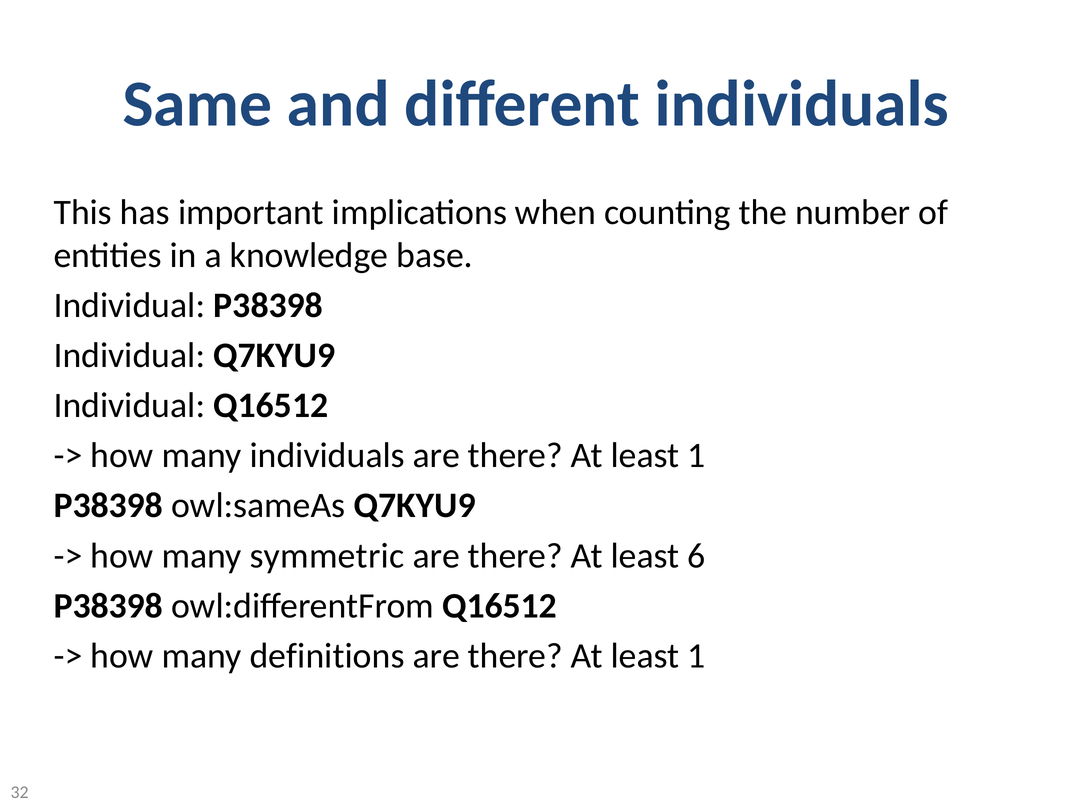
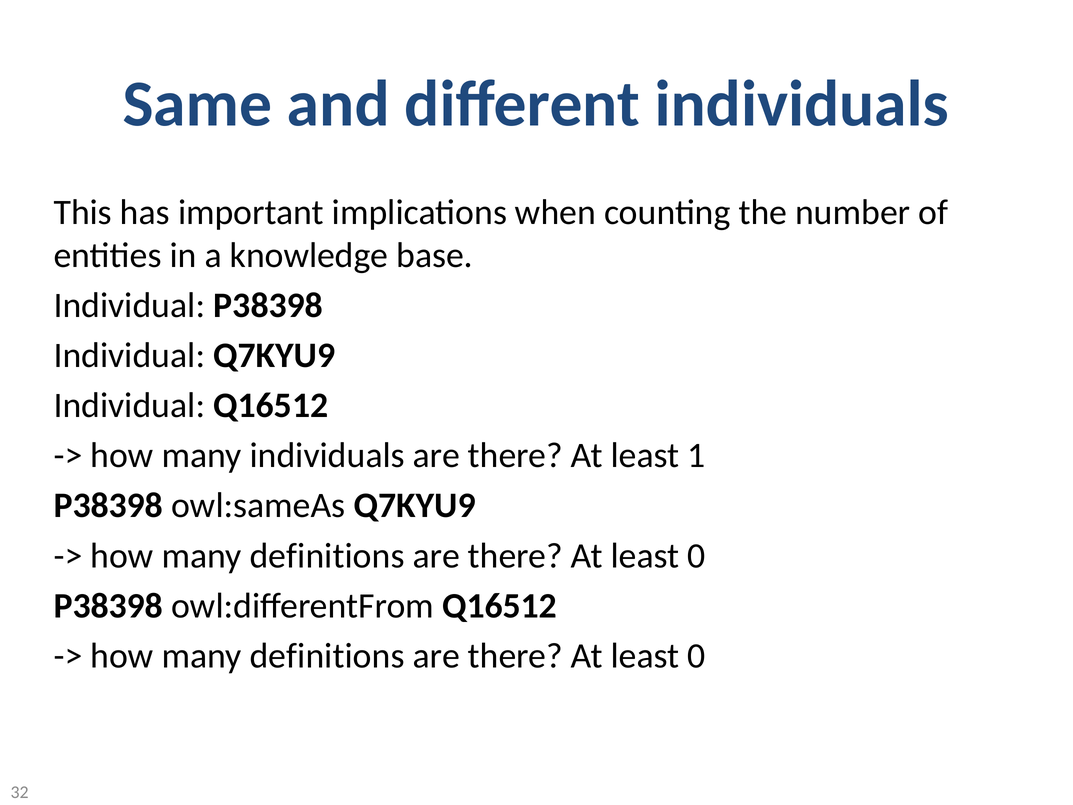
symmetric at (327, 556): symmetric -> definitions
6 at (696, 556): 6 -> 0
1 at (696, 656): 1 -> 0
